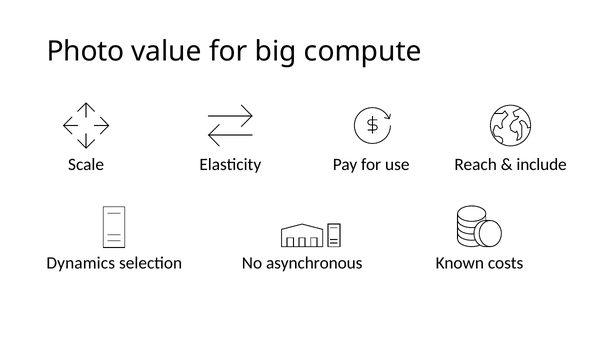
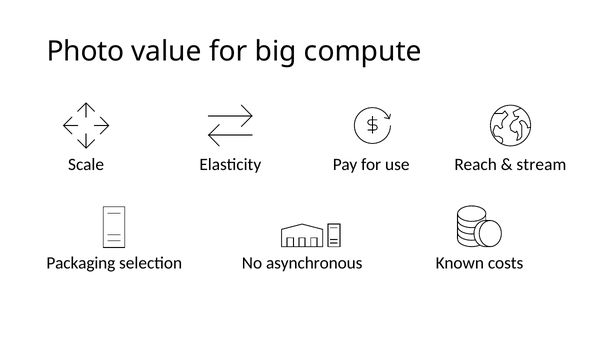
include: include -> stream
Dynamics: Dynamics -> Packaging
